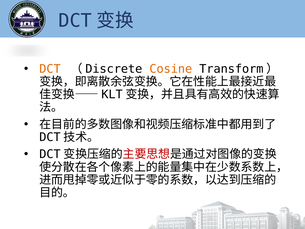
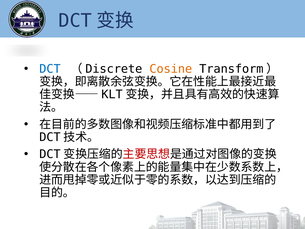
DCT at (50, 69) colour: orange -> blue
